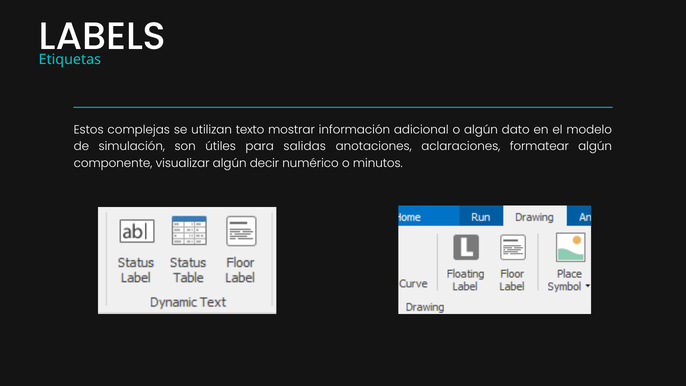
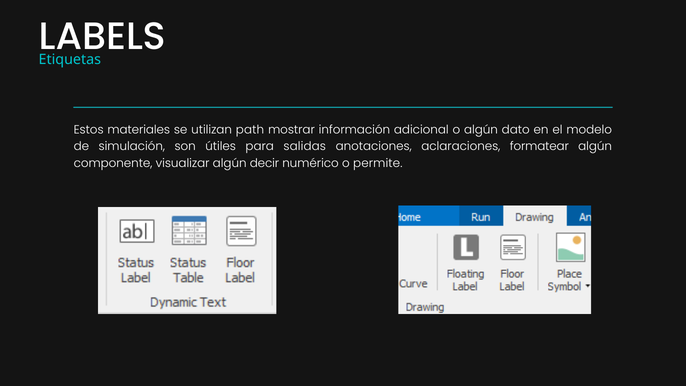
complejas: complejas -> materiales
texto: texto -> path
minutos: minutos -> permite
